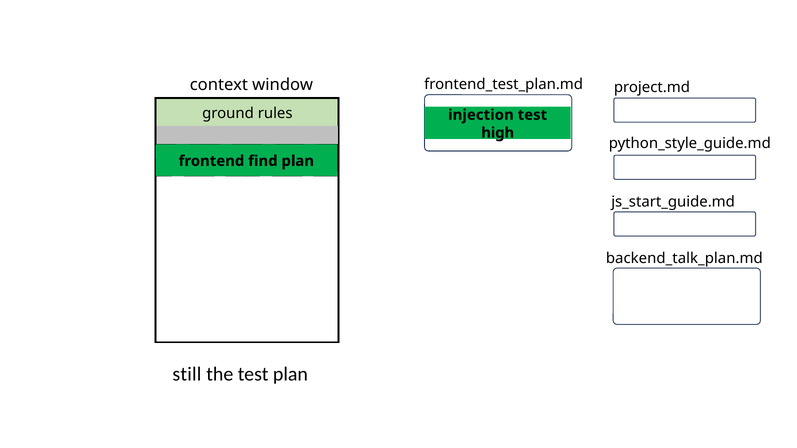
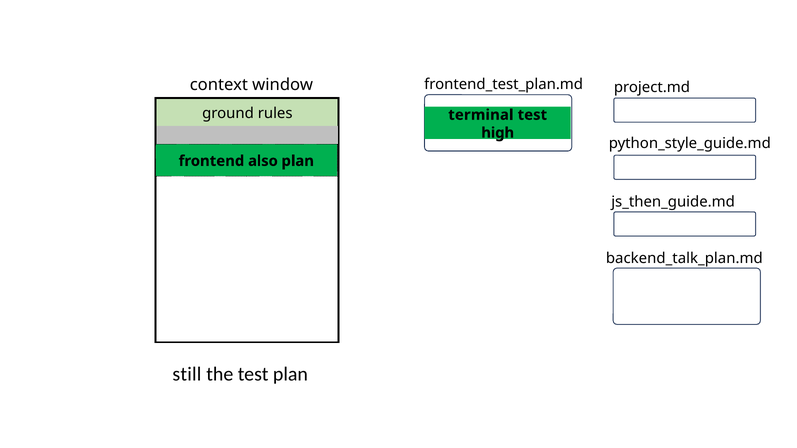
injection: injection -> terminal
find: find -> also
js_start_guide.md: js_start_guide.md -> js_then_guide.md
